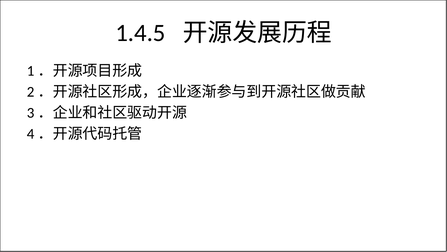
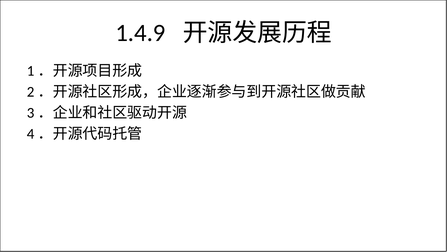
1.4.5: 1.4.5 -> 1.4.9
